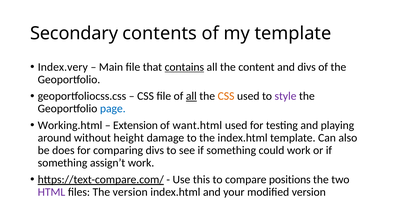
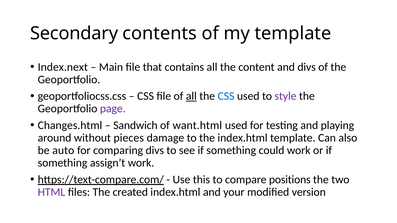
Index.very: Index.very -> Index.next
contains underline: present -> none
CSS at (226, 96) colour: orange -> blue
page colour: blue -> purple
Working.html: Working.html -> Changes.html
Extension: Extension -> Sandwich
height: height -> pieces
does: does -> auto
The version: version -> created
